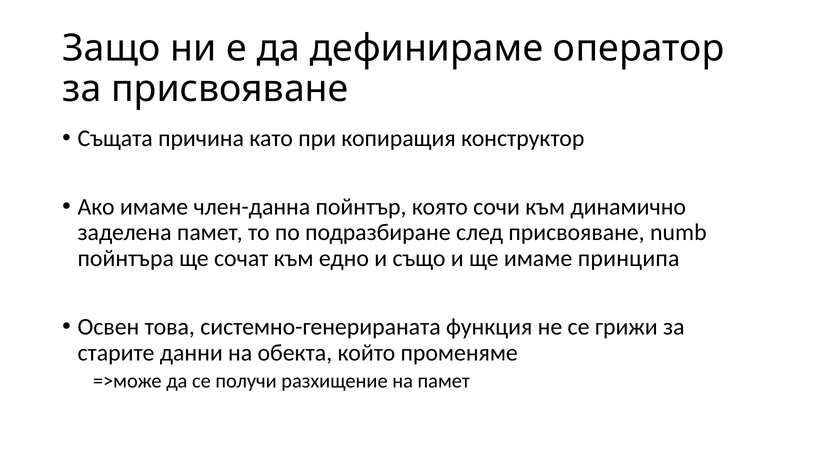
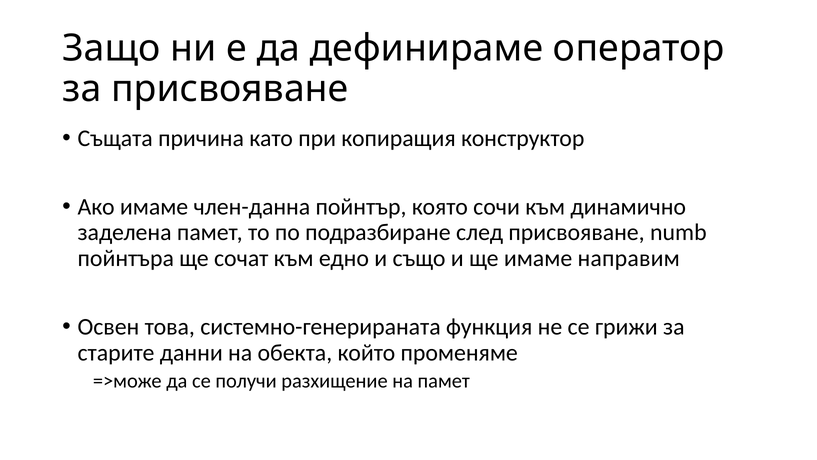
принципа: принципа -> направим
